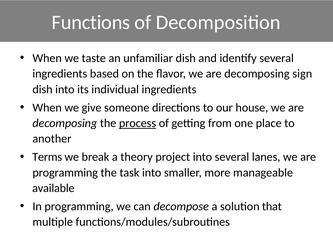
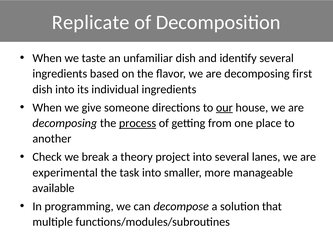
Functions: Functions -> Replicate
sign: sign -> first
our underline: none -> present
Terms: Terms -> Check
programming at (65, 172): programming -> experimental
